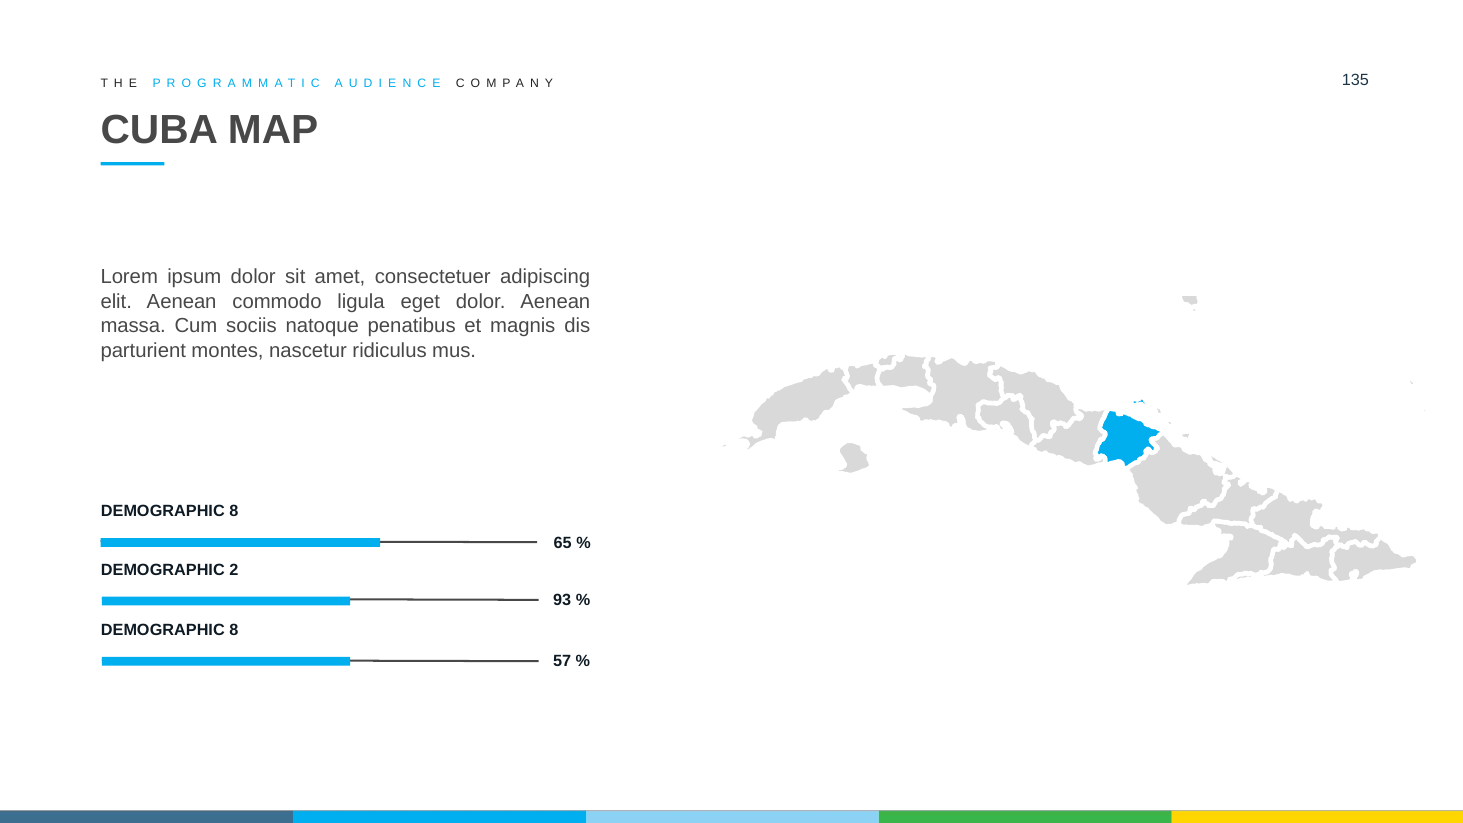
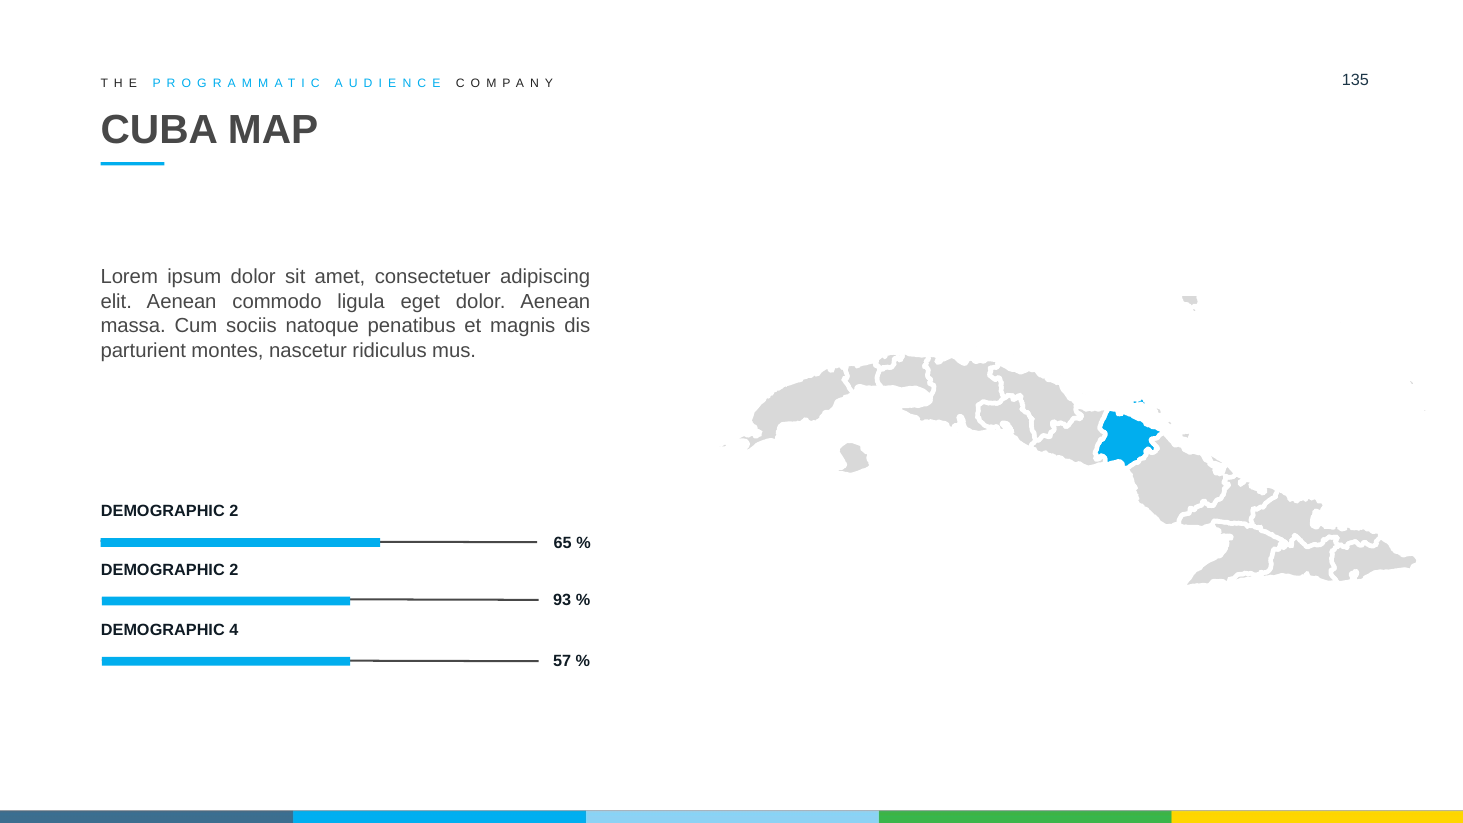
8 at (234, 511): 8 -> 2
8 at (234, 630): 8 -> 4
